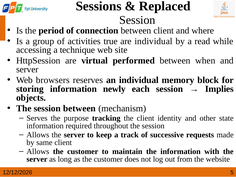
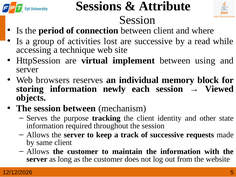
Replaced: Replaced -> Attribute
true: true -> lost
are individual: individual -> successive
performed: performed -> implement
when: when -> using
Implies: Implies -> Viewed
